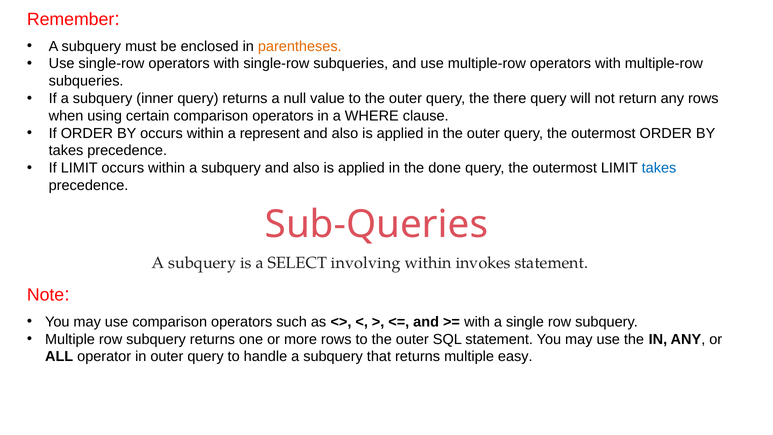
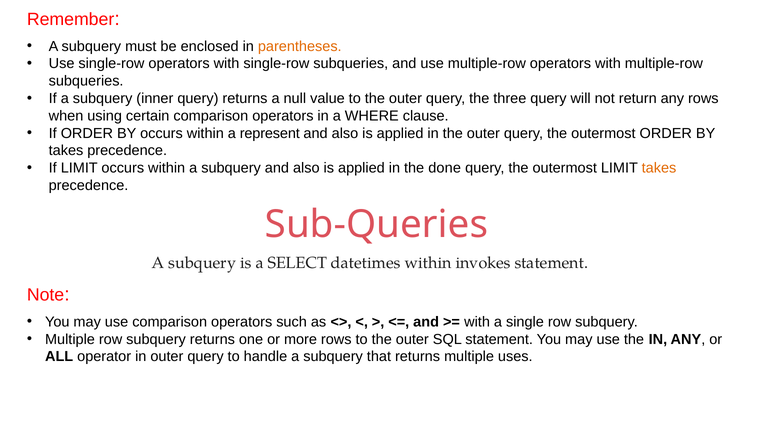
there: there -> three
takes at (659, 168) colour: blue -> orange
involving: involving -> datetimes
easy: easy -> uses
